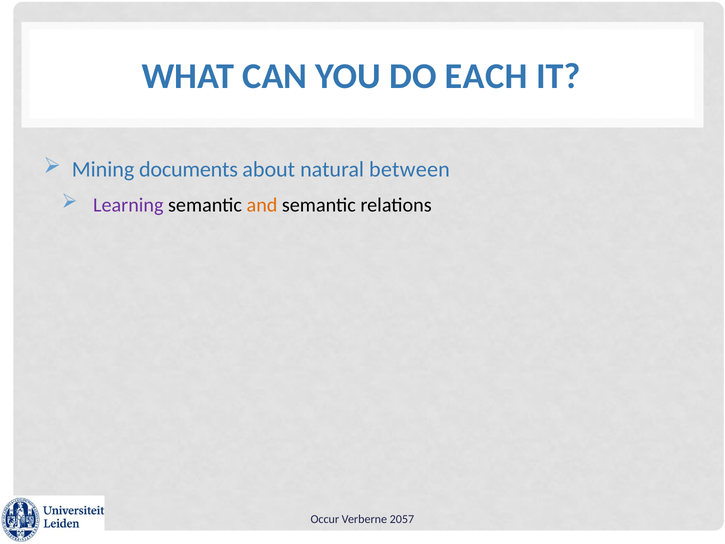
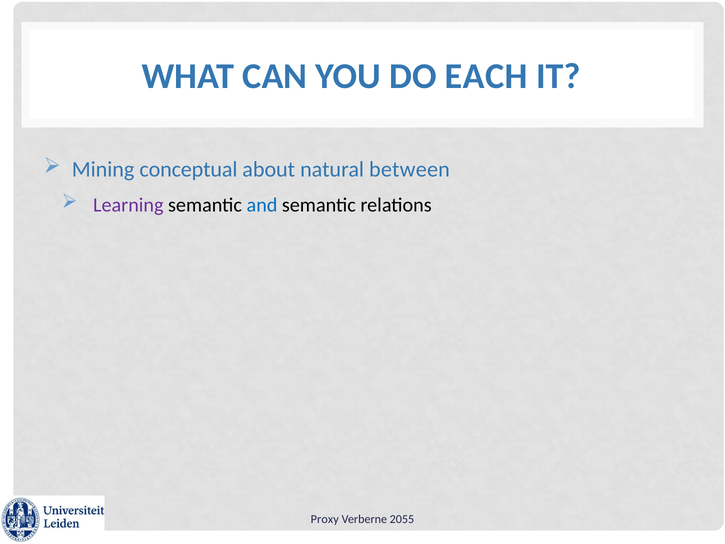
documents: documents -> conceptual
and colour: orange -> blue
Occur: Occur -> Proxy
2057: 2057 -> 2055
